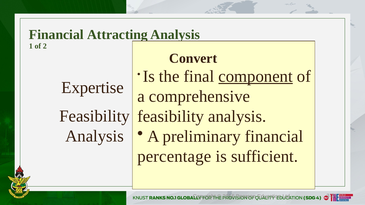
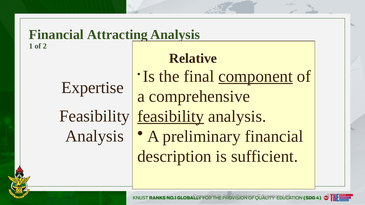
Convert: Convert -> Relative
feasibility at (171, 117) underline: none -> present
percentage: percentage -> description
